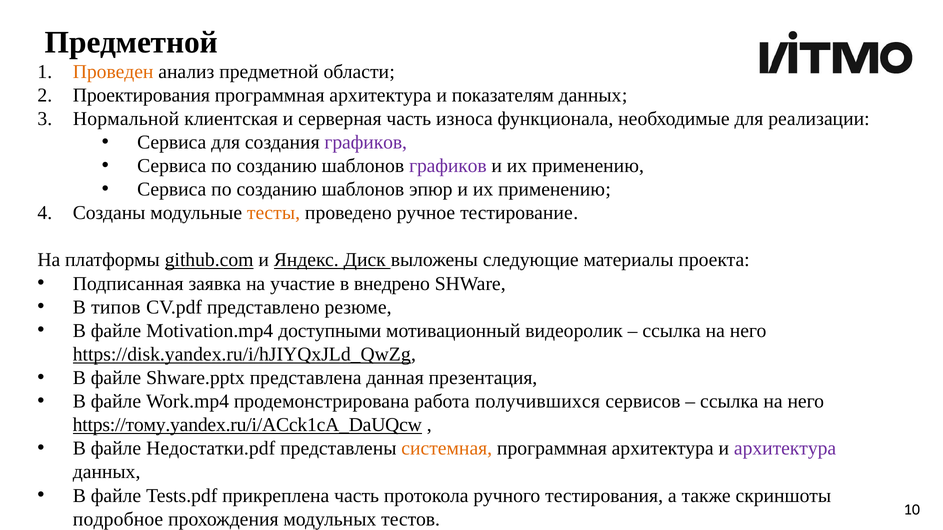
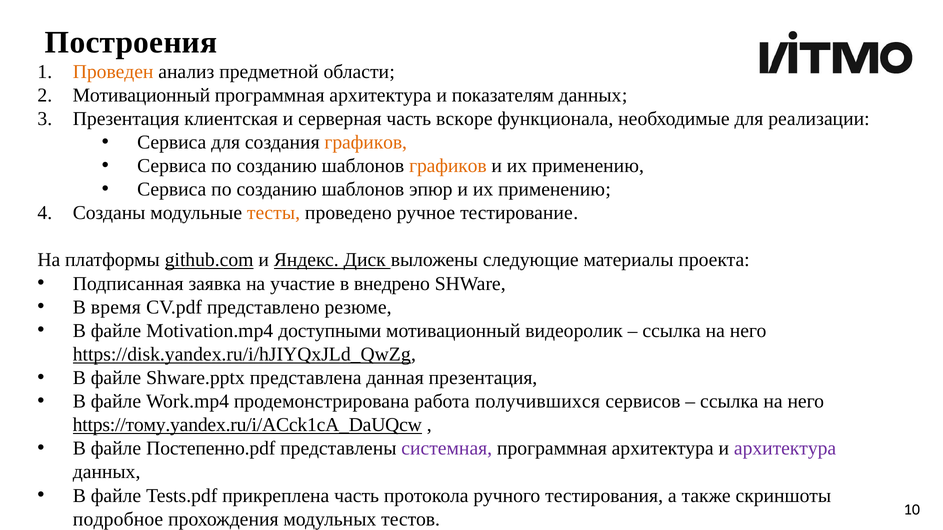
Предметной at (131, 43): Предметной -> Построения
Проектирования at (141, 95): Проектирования -> Мотивационный
Нормальной at (126, 119): Нормальной -> Презентация
износа: износа -> вскоре
графиков at (366, 142) colour: purple -> orange
графиков at (448, 166) colour: purple -> orange
типов: типов -> время
Недостатки.pdf: Недостатки.pdf -> Постепенно.pdf
системная colour: orange -> purple
